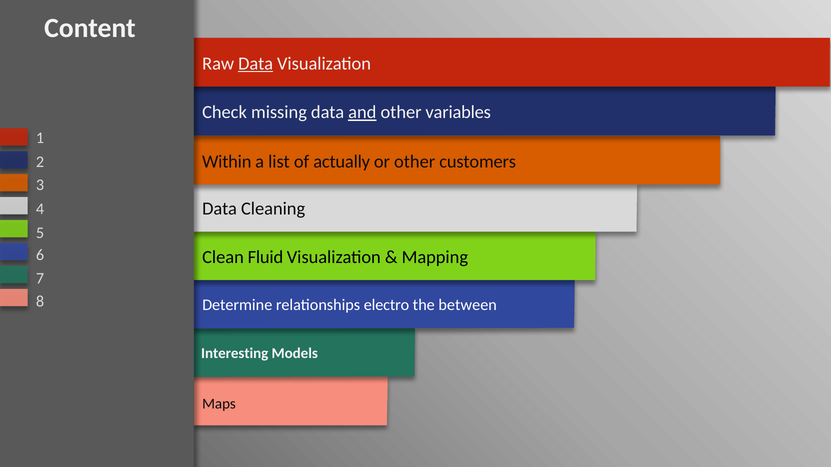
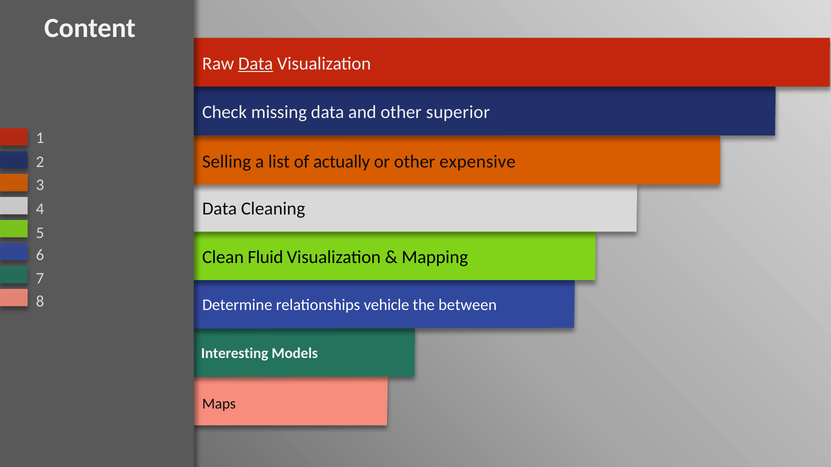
and underline: present -> none
variables: variables -> superior
Within: Within -> Selling
customers: customers -> expensive
electro: electro -> vehicle
